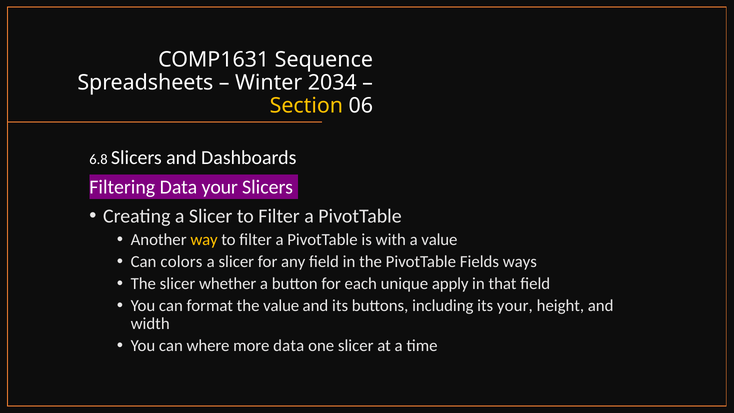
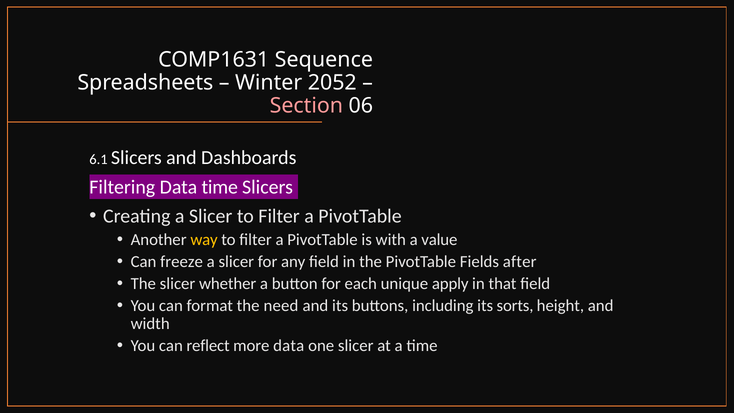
2034: 2034 -> 2052
Section colour: yellow -> pink
6.8: 6.8 -> 6.1
Data your: your -> time
colors: colors -> freeze
ways: ways -> after
the value: value -> need
its your: your -> sorts
where: where -> reflect
